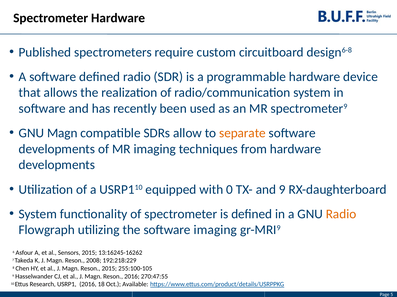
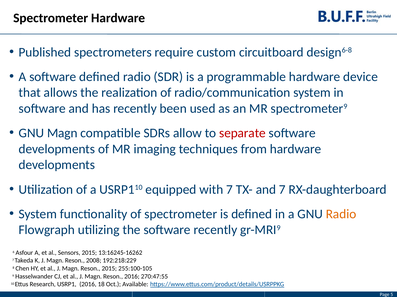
separate colour: orange -> red
with 0: 0 -> 7
and 9: 9 -> 7
software imaging: imaging -> recently
